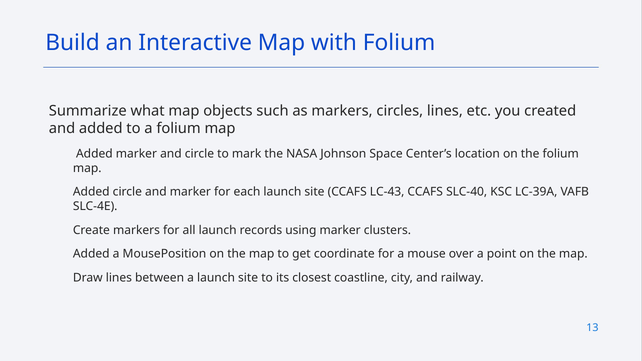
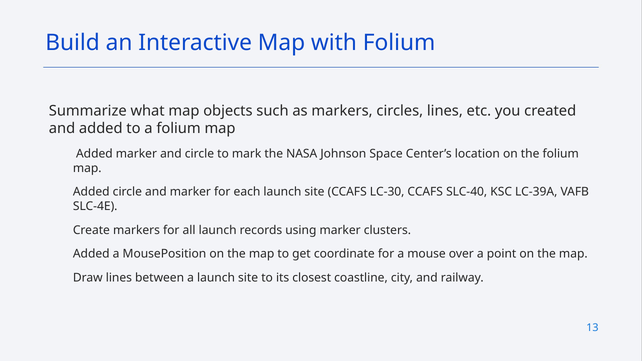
LC-43: LC-43 -> LC-30
